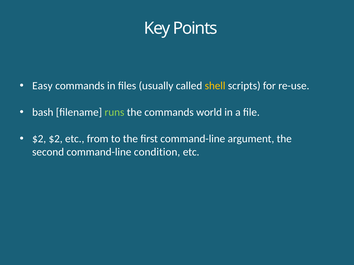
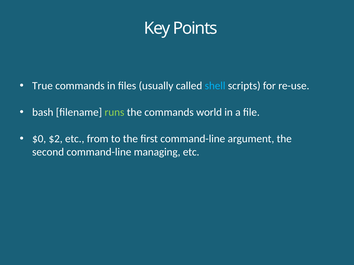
Easy: Easy -> True
shell colour: yellow -> light blue
$2 at (39, 139): $2 -> $0
condition: condition -> managing
